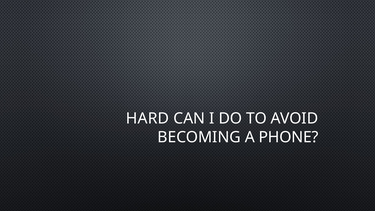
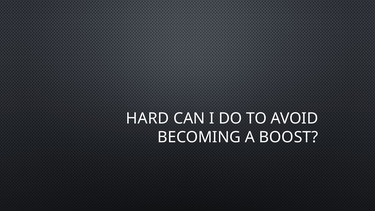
PHONE: PHONE -> BOOST
